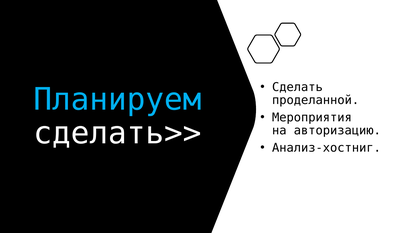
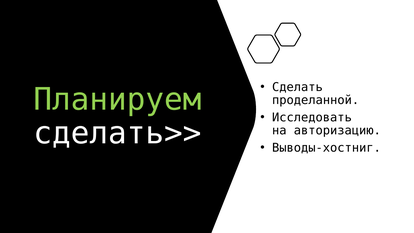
Планируем colour: light blue -> light green
Мероприятия: Мероприятия -> Исследовать
Анализ-хостниг: Анализ-хостниг -> Выводы-хостниг
